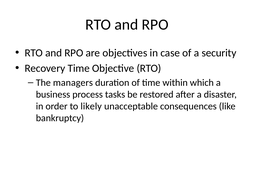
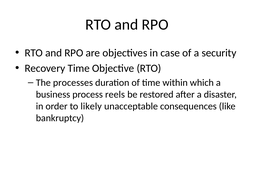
managers: managers -> processes
tasks: tasks -> reels
